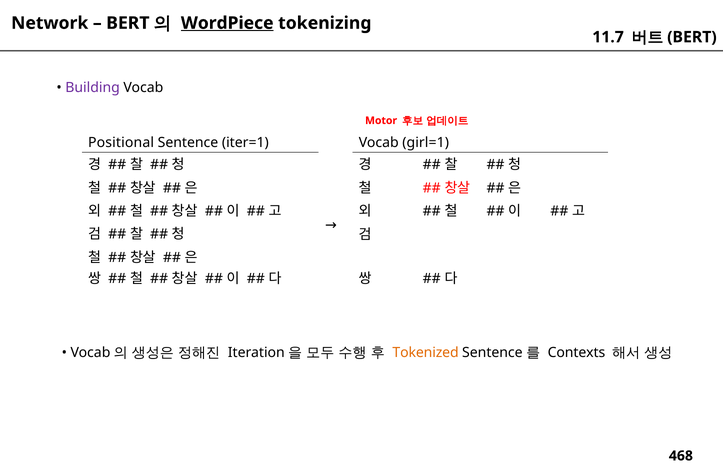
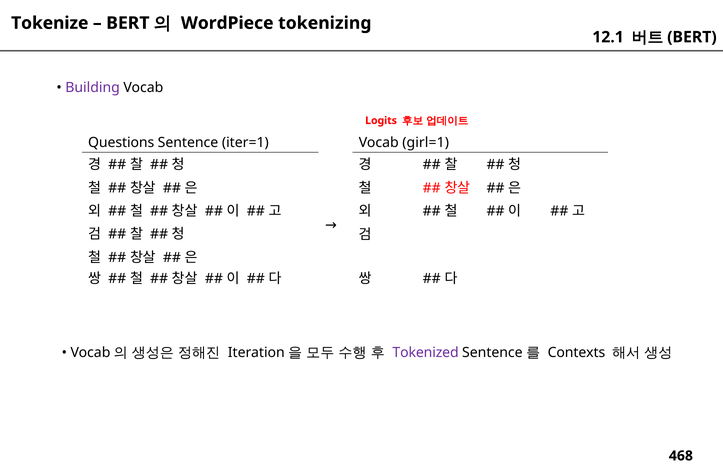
Network: Network -> Tokenize
WordPiece underline: present -> none
11.7: 11.7 -> 12.1
Motor: Motor -> Logits
Positional: Positional -> Questions
Tokenized colour: orange -> purple
